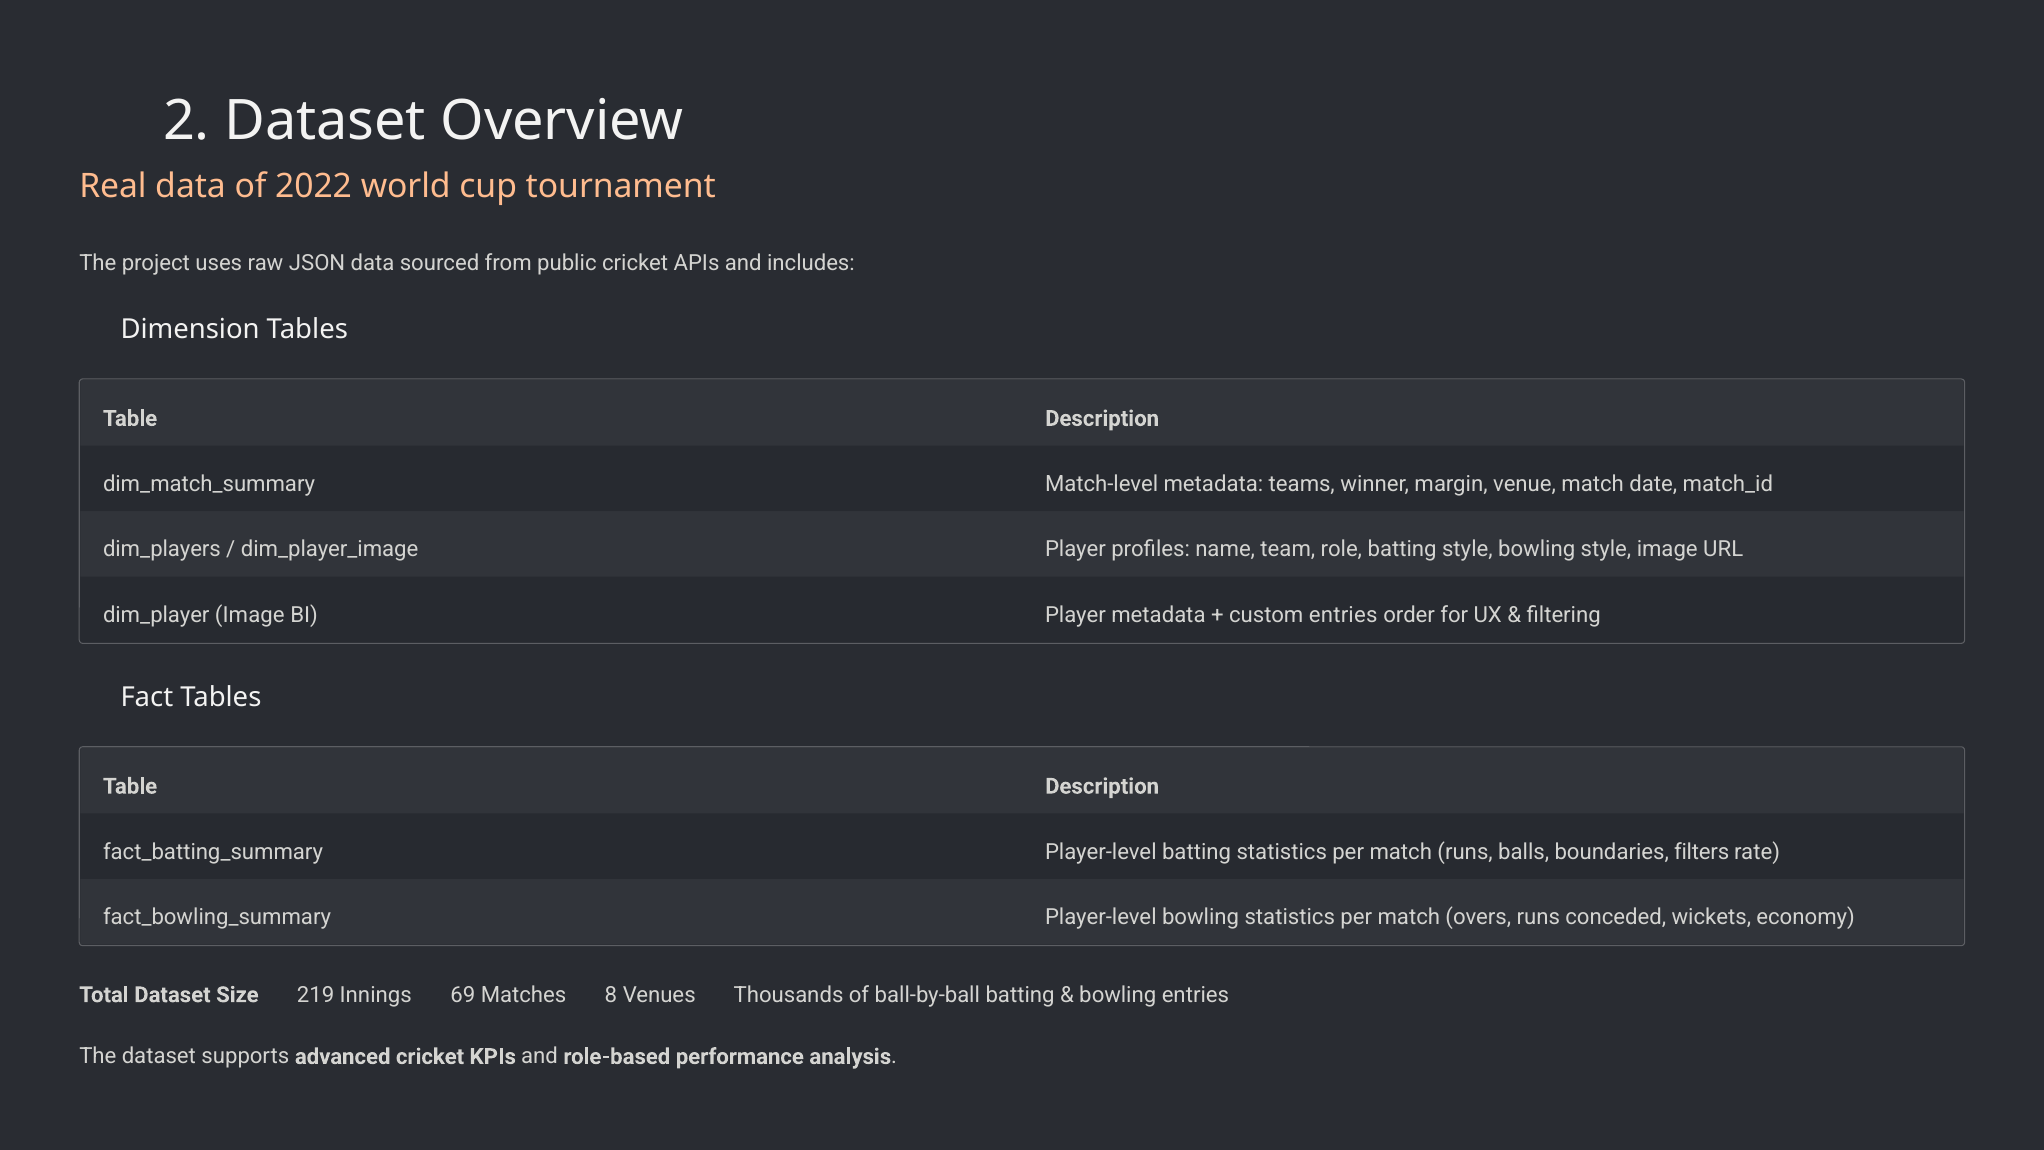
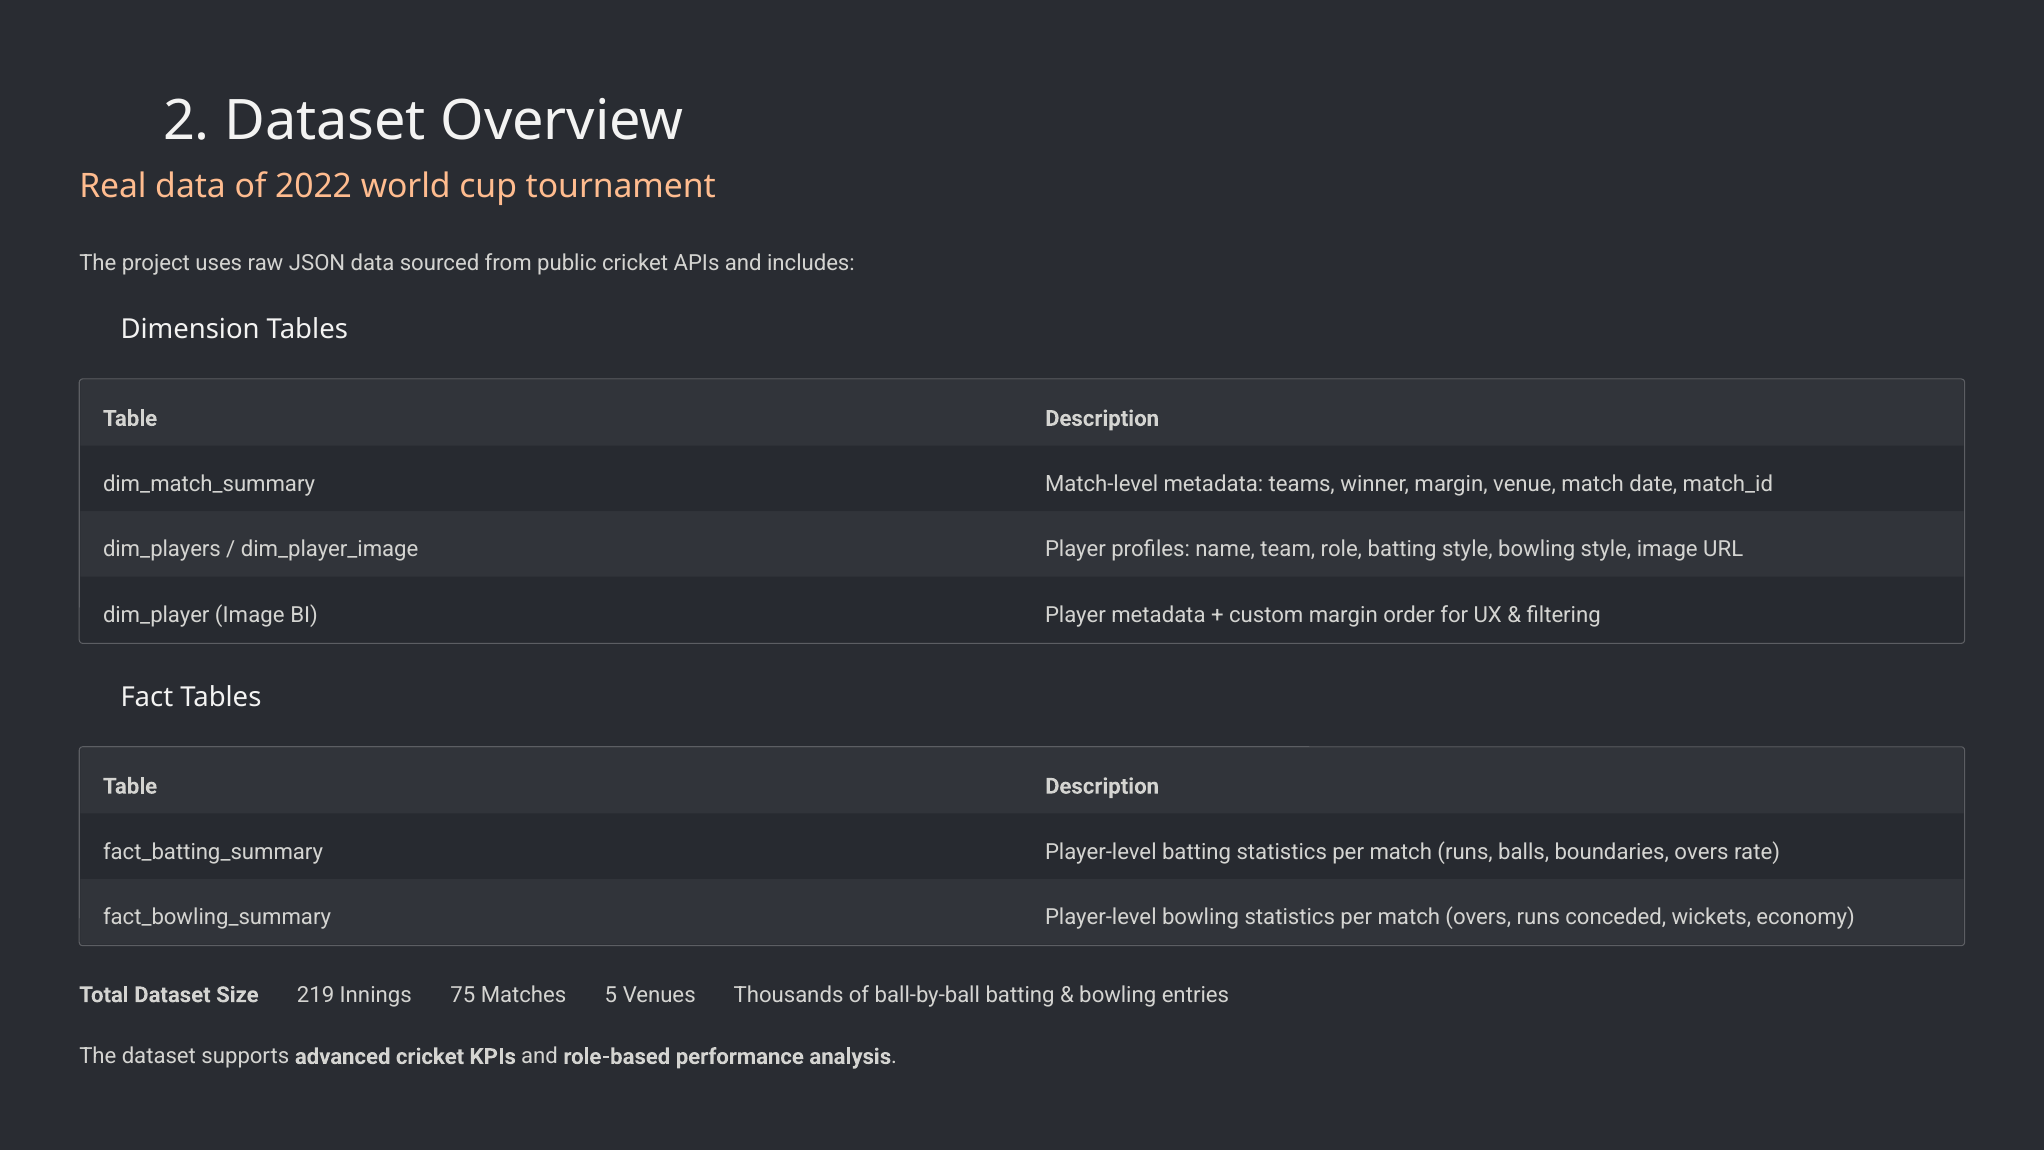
custom entries: entries -> margin
boundaries filters: filters -> overs
69: 69 -> 75
8: 8 -> 5
